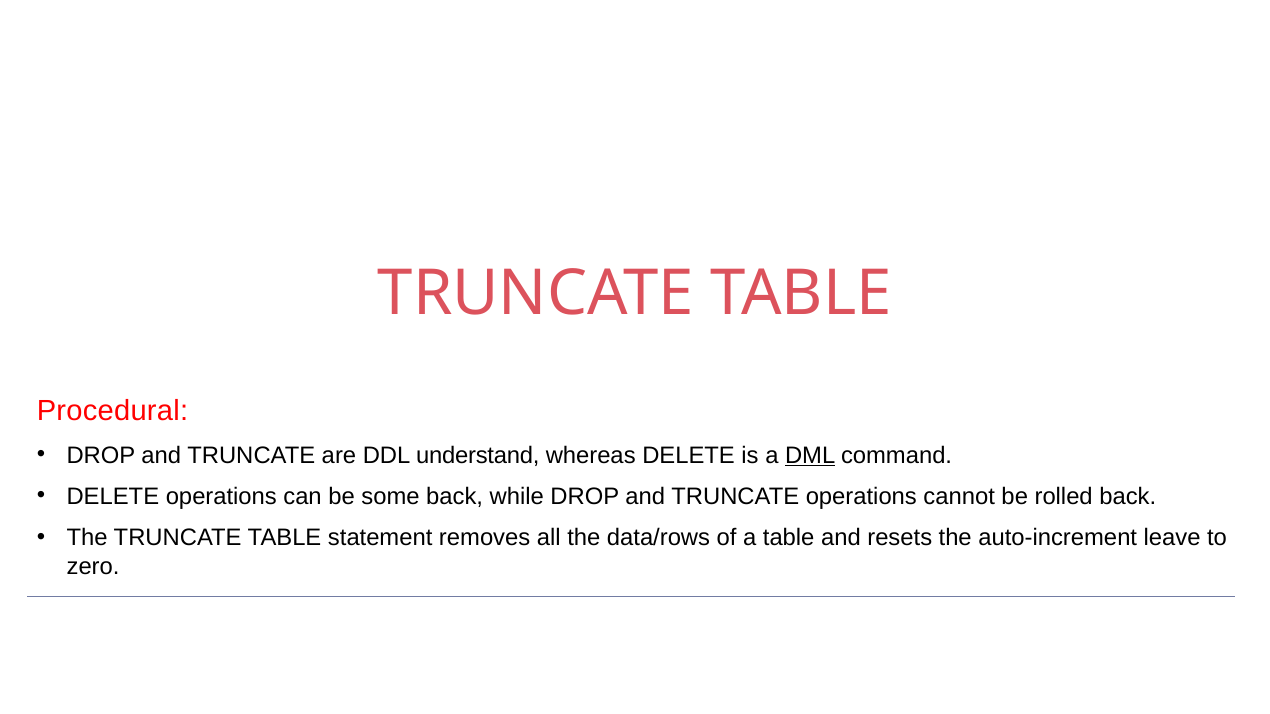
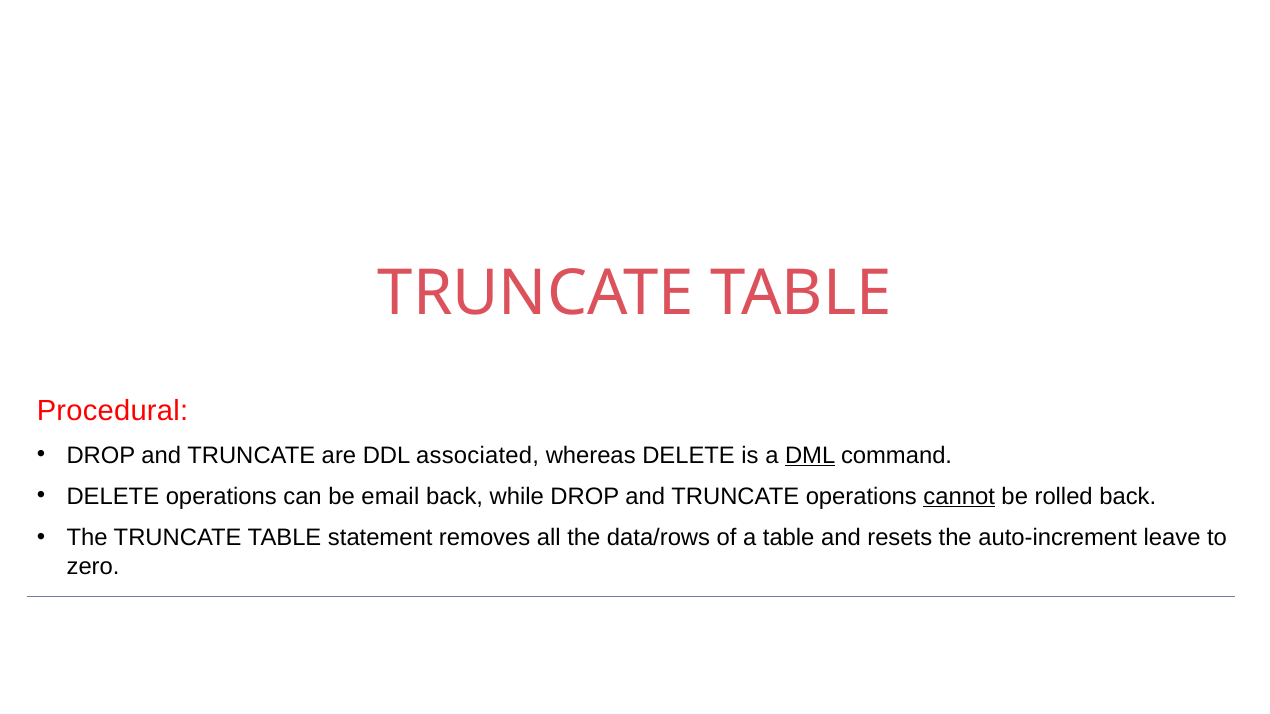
understand: understand -> associated
some: some -> email
cannot underline: none -> present
